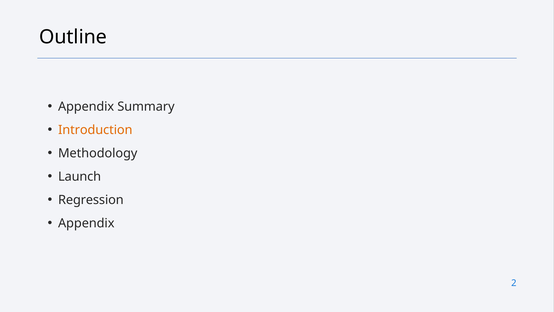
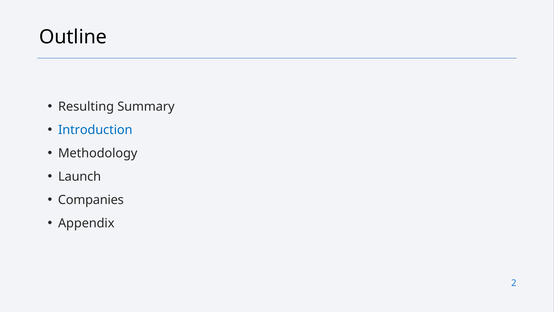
Appendix at (86, 107): Appendix -> Resulting
Introduction colour: orange -> blue
Regression: Regression -> Companies
